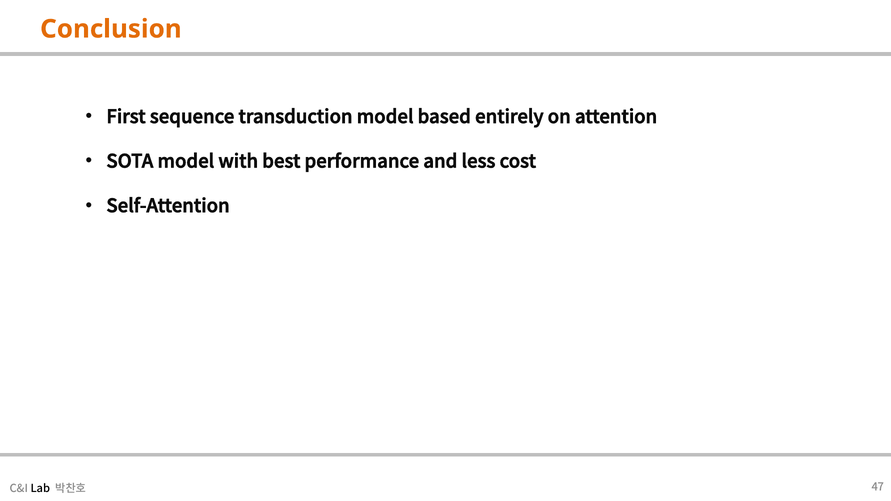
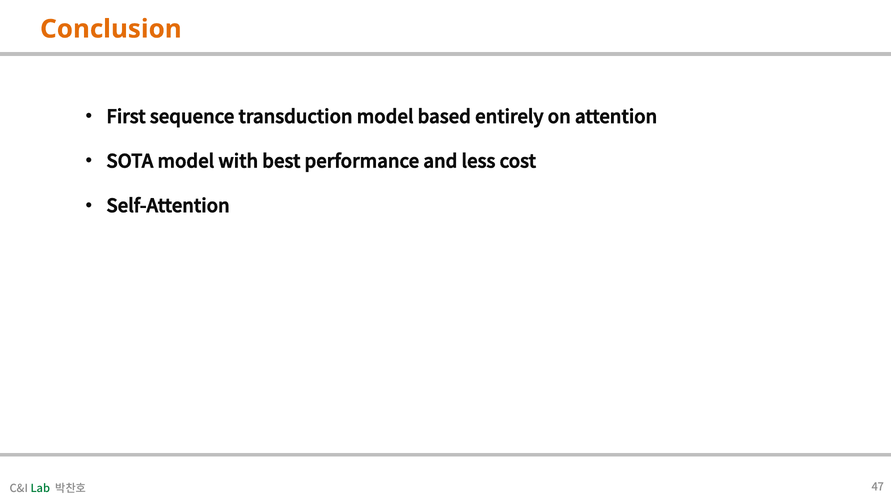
Lab colour: black -> green
